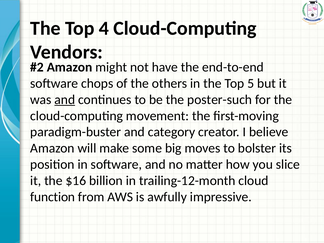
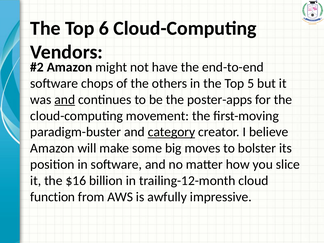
4: 4 -> 6
poster-such: poster-such -> poster-apps
category underline: none -> present
